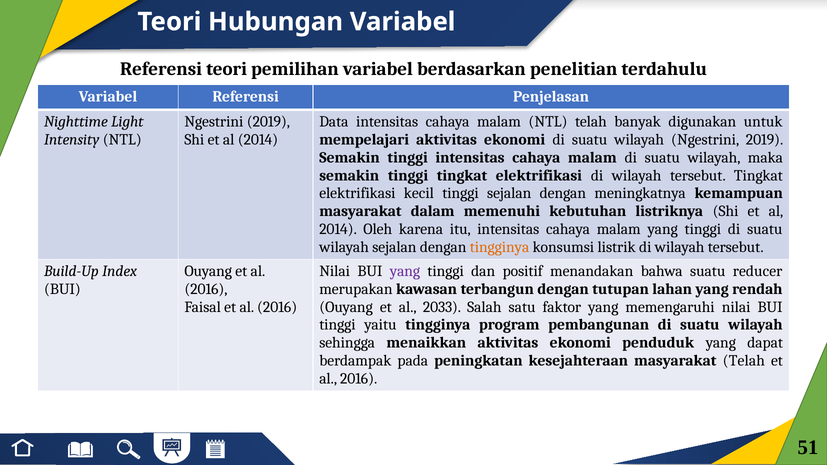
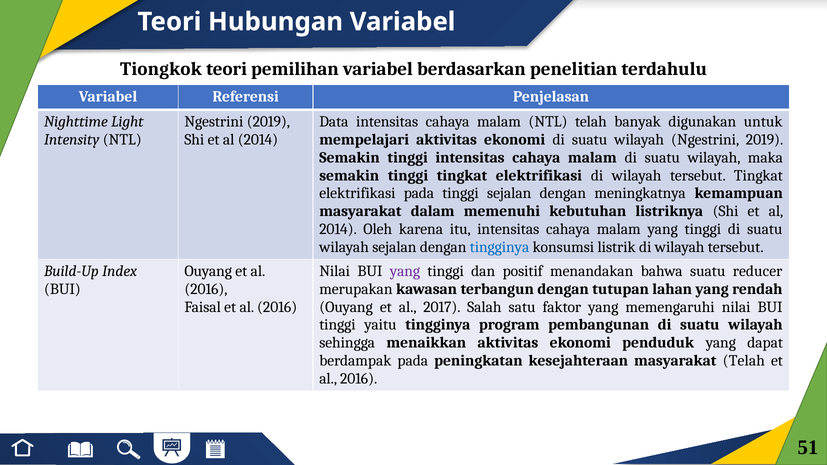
Referensi at (161, 69): Referensi -> Tiongkok
elektrifikasi kecil: kecil -> pada
tingginya at (500, 247) colour: orange -> blue
2033: 2033 -> 2017
